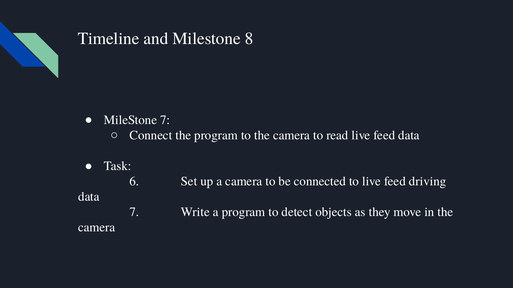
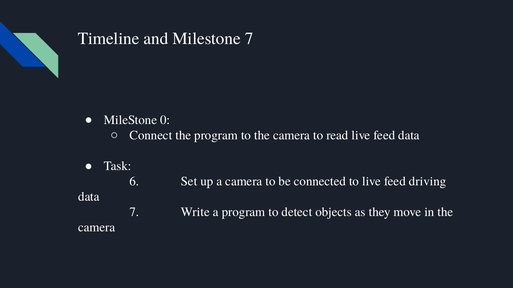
Milestone 8: 8 -> 7
MileStone 7: 7 -> 0
